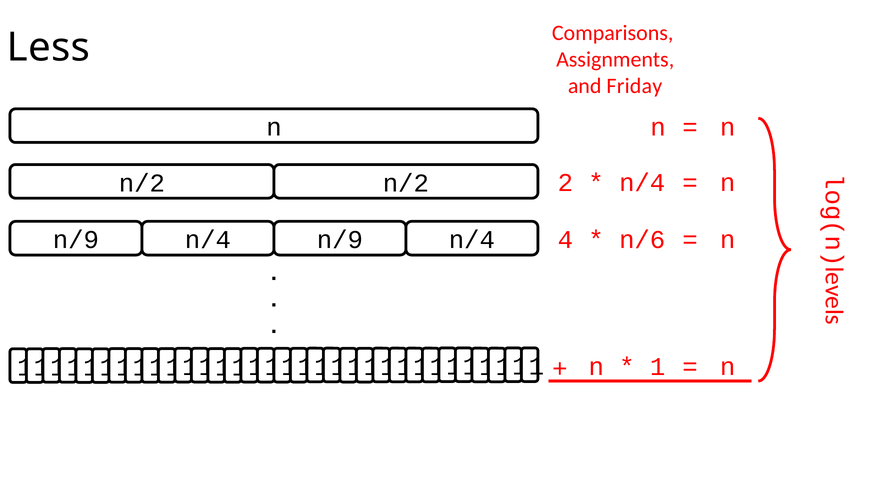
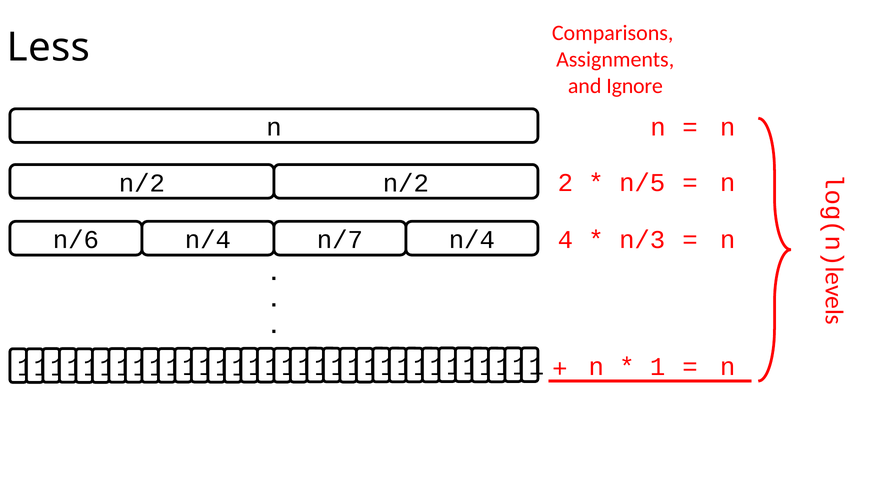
Friday: Friday -> Ignore
n/4 at (642, 183): n/4 -> n/5
n/6: n/6 -> n/3
n/9 at (76, 240): n/9 -> n/6
n/4 n/9: n/9 -> n/7
